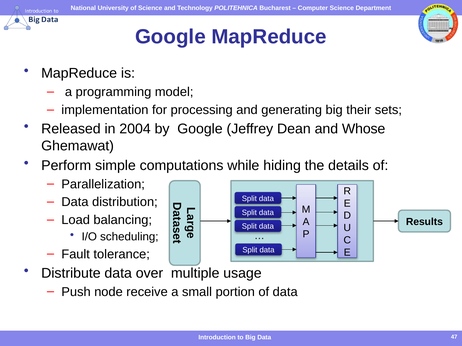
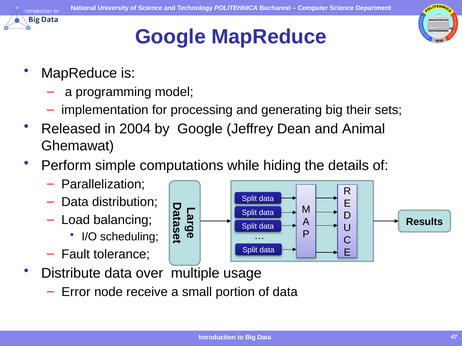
Whose: Whose -> Animal
Push: Push -> Error
